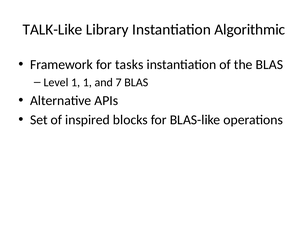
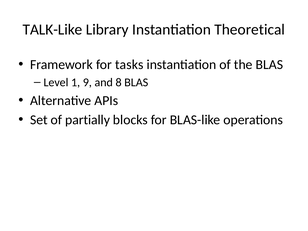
Algorithmic: Algorithmic -> Theoretical
1 1: 1 -> 9
7: 7 -> 8
inspired: inspired -> partially
